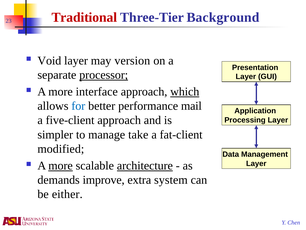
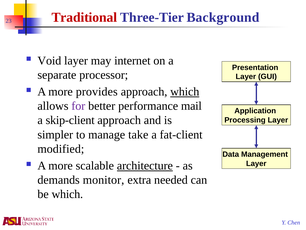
version: version -> internet
processor underline: present -> none
interface: interface -> provides
for colour: blue -> purple
five-client: five-client -> skip-client
more at (61, 165) underline: present -> none
improve: improve -> monitor
system: system -> needed
be either: either -> which
